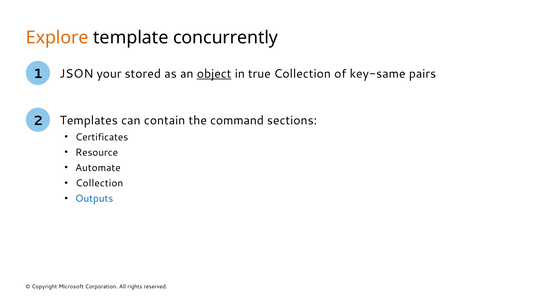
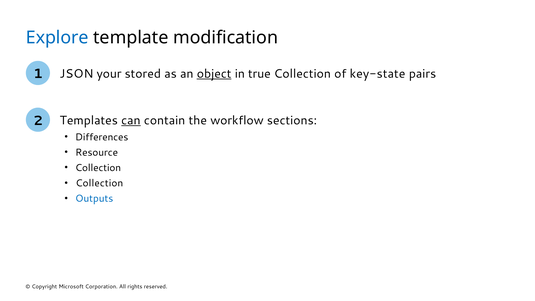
Explore colour: orange -> blue
concurrently: concurrently -> modification
key-same: key-same -> key-state
can underline: none -> present
command: command -> workflow
Certificates: Certificates -> Differences
Automate at (98, 168): Automate -> Collection
